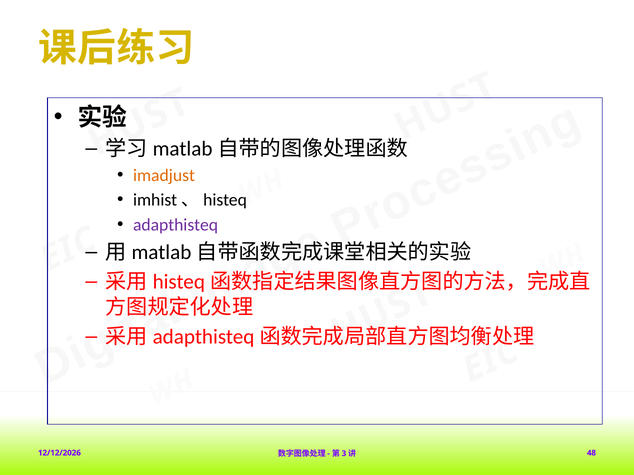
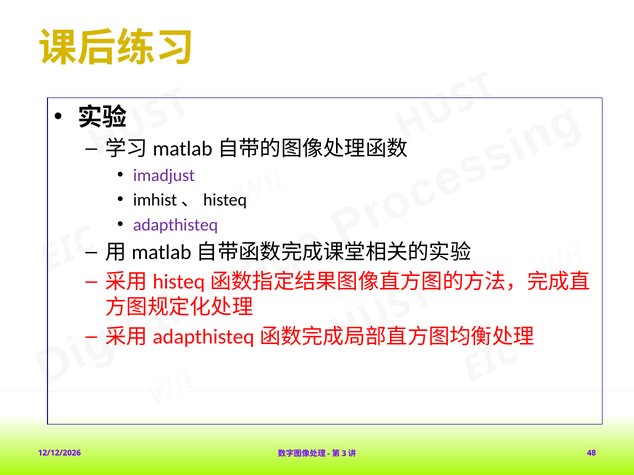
imadjust colour: orange -> purple
